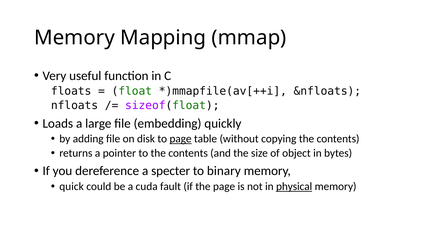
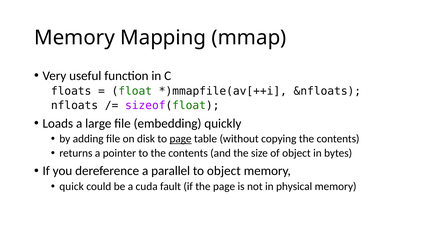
specter: specter -> parallel
to binary: binary -> object
physical underline: present -> none
